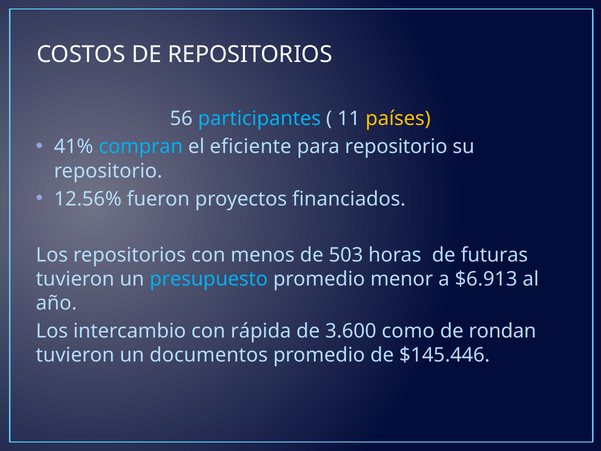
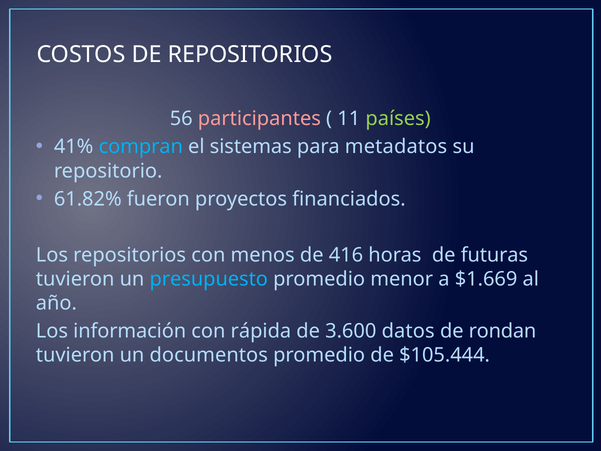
participantes colour: light blue -> pink
países colour: yellow -> light green
eficiente: eficiente -> sistemas
para repositorio: repositorio -> metadatos
12.56%: 12.56% -> 61.82%
503: 503 -> 416
$6.913: $6.913 -> $1.669
intercambio: intercambio -> información
como: como -> datos
$145.446: $145.446 -> $105.444
